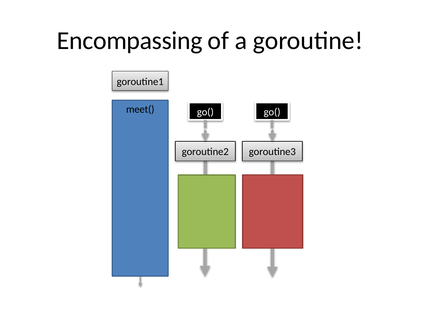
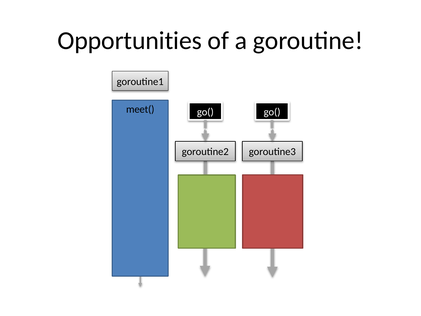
Encompassing: Encompassing -> Opportunities
